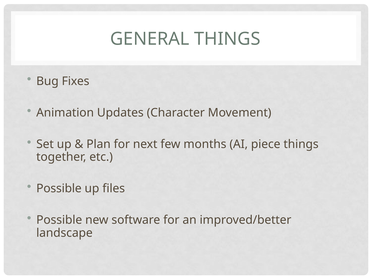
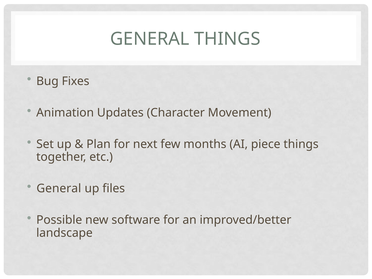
Possible at (59, 189): Possible -> General
